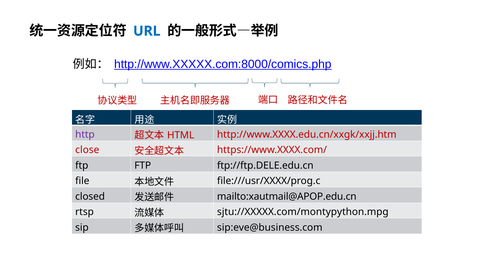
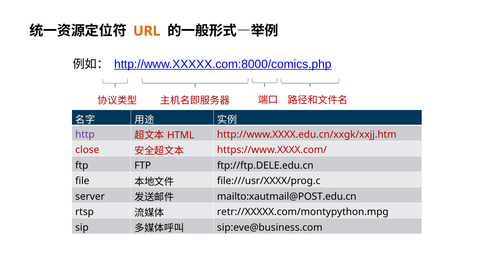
URL colour: blue -> orange
closed: closed -> server
mailto:xautmail@APOP.edu.cn: mailto:xautmail@APOP.edu.cn -> mailto:xautmail@POST.edu.cn
sjtu://XXXXX.com/montypython.mpg: sjtu://XXXXX.com/montypython.mpg -> retr://XXXXX.com/montypython.mpg
